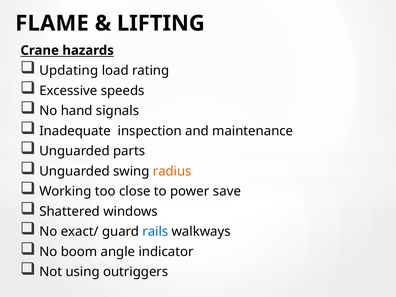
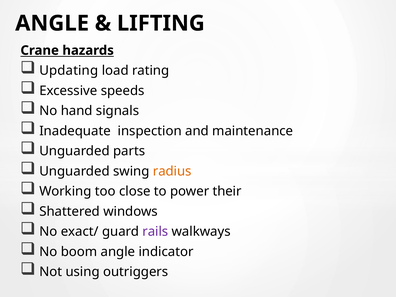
FLAME at (52, 23): FLAME -> ANGLE
save: save -> their
rails colour: blue -> purple
